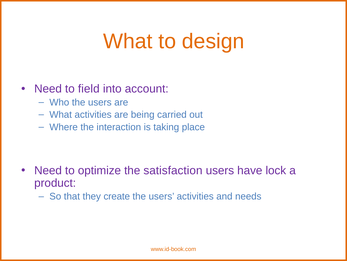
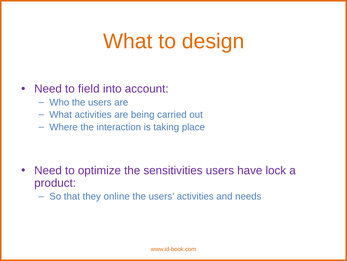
satisfaction: satisfaction -> sensitivities
create: create -> online
